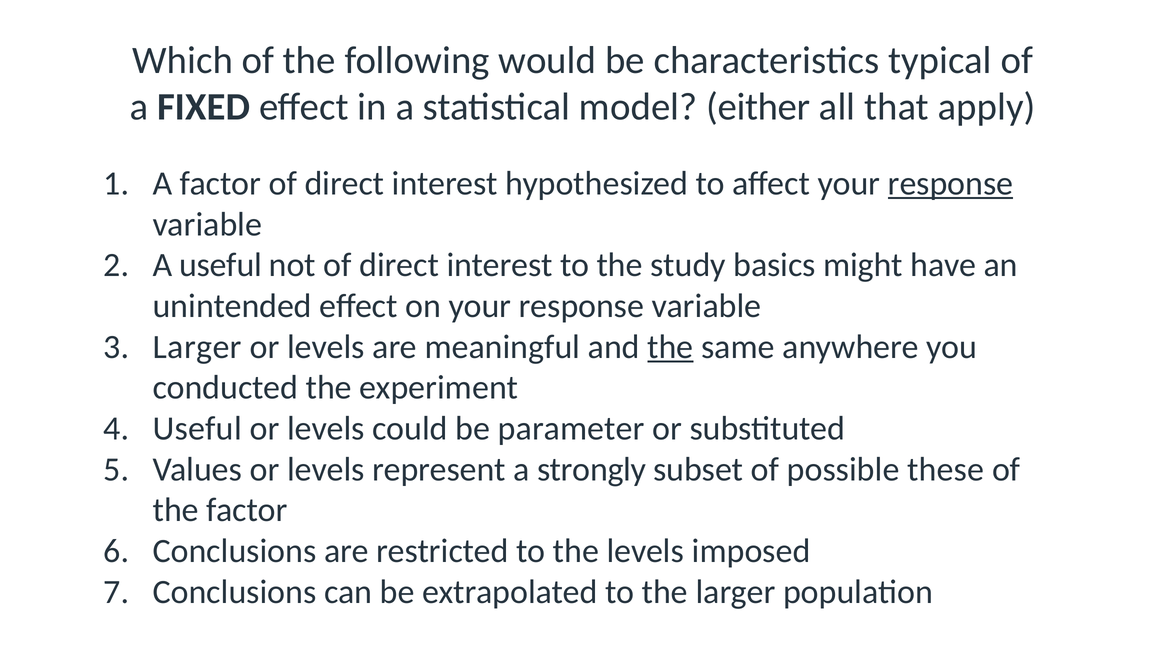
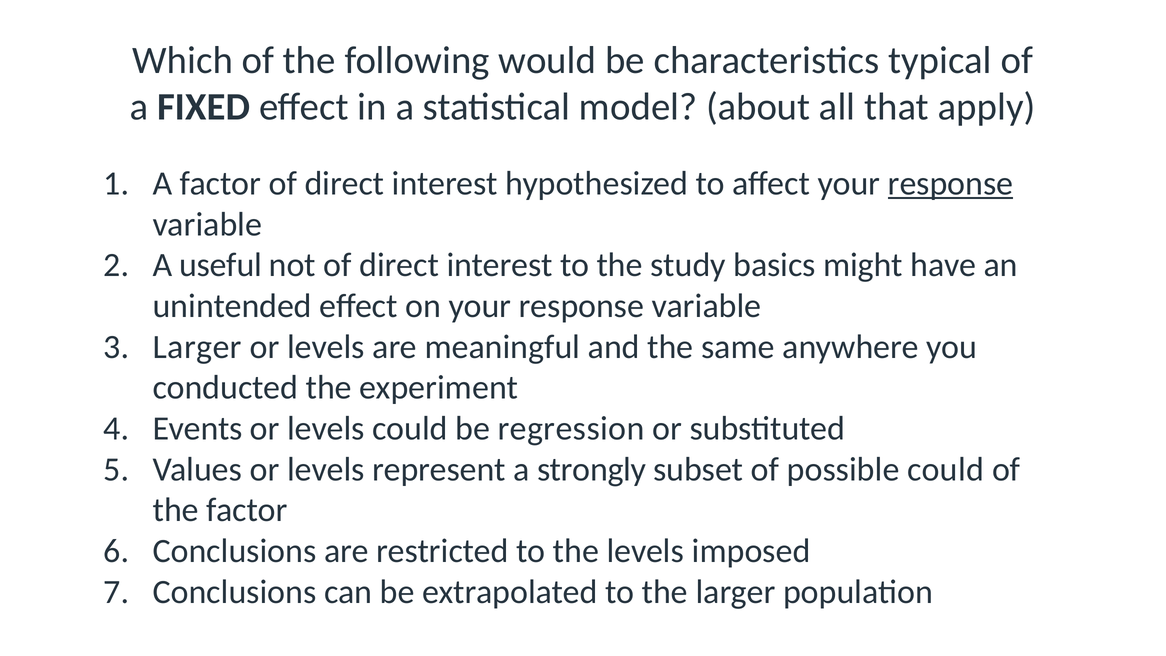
either: either -> about
the at (670, 347) underline: present -> none
Useful at (197, 428): Useful -> Events
parameter: parameter -> regression
possible these: these -> could
